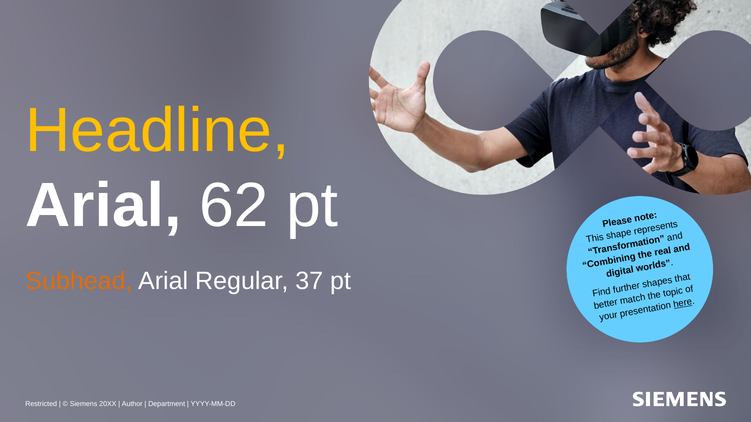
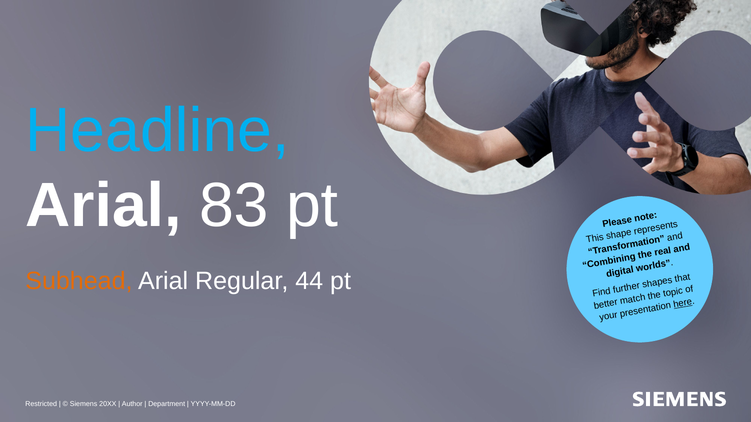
Headline colour: yellow -> light blue
62: 62 -> 83
37: 37 -> 44
